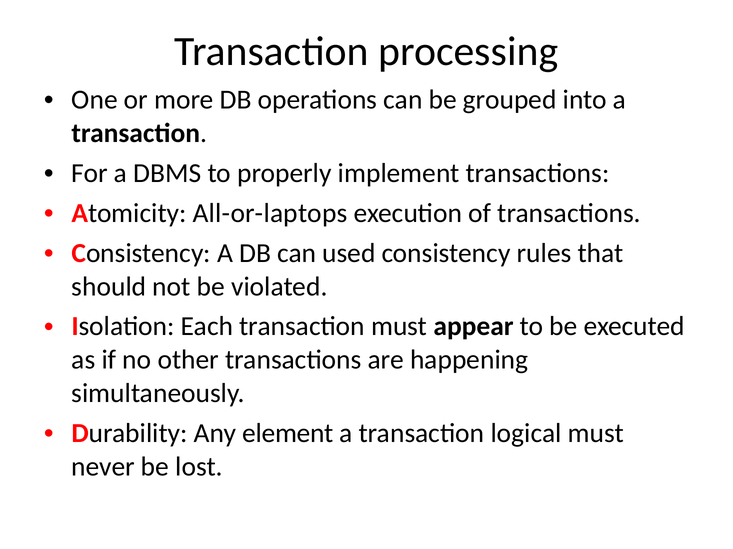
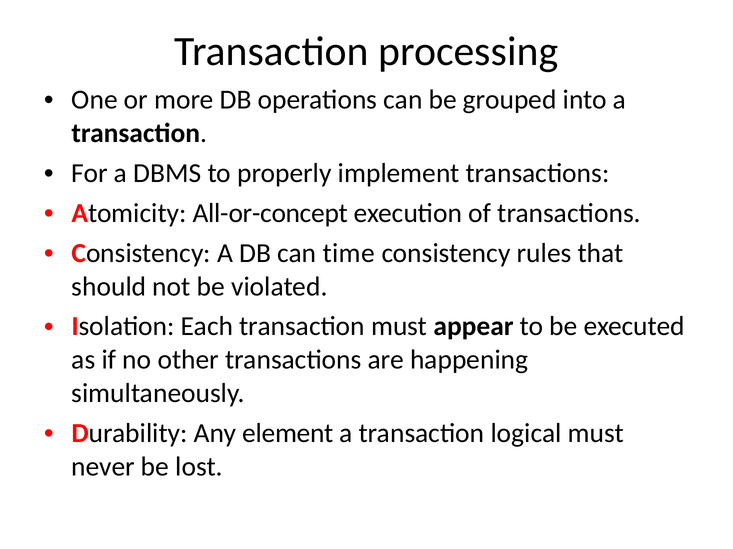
All-or-laptops: All-or-laptops -> All-or-concept
used: used -> time
